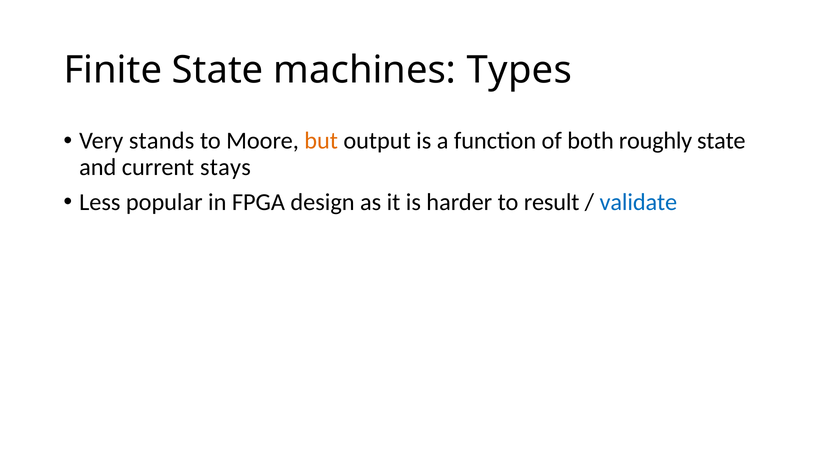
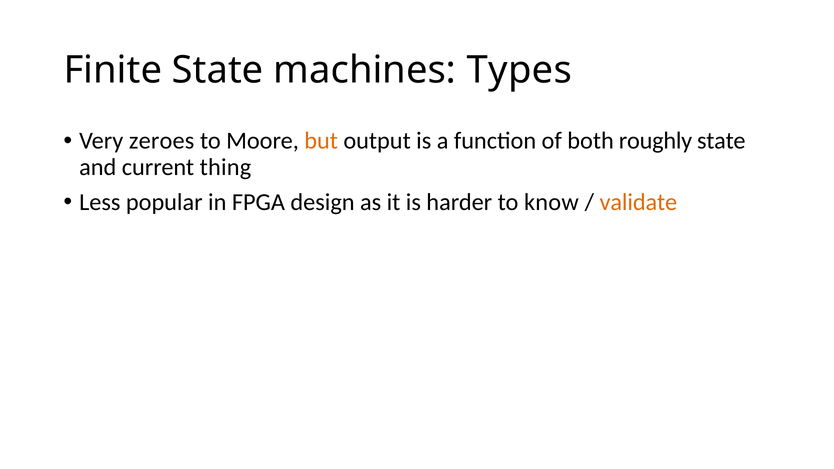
stands: stands -> zeroes
stays: stays -> thing
result: result -> know
validate colour: blue -> orange
